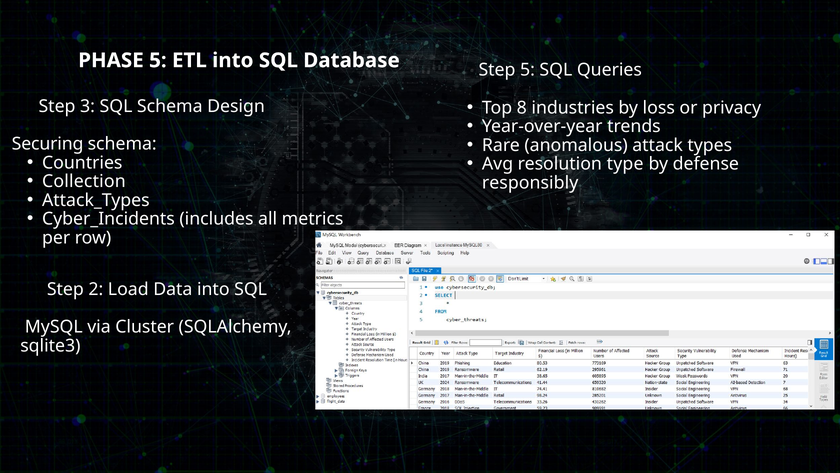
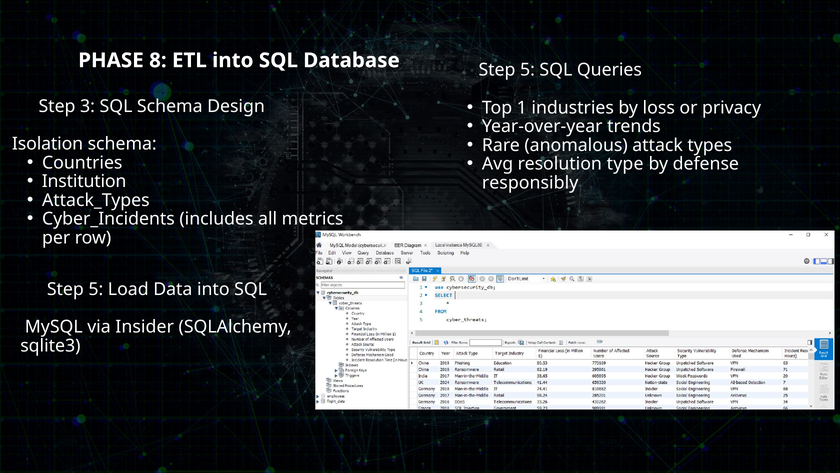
PHASE 5: 5 -> 8
8: 8 -> 1
Securing: Securing -> Isolation
Collection: Collection -> Institution
2 at (96, 289): 2 -> 5
Cluster: Cluster -> Insider
